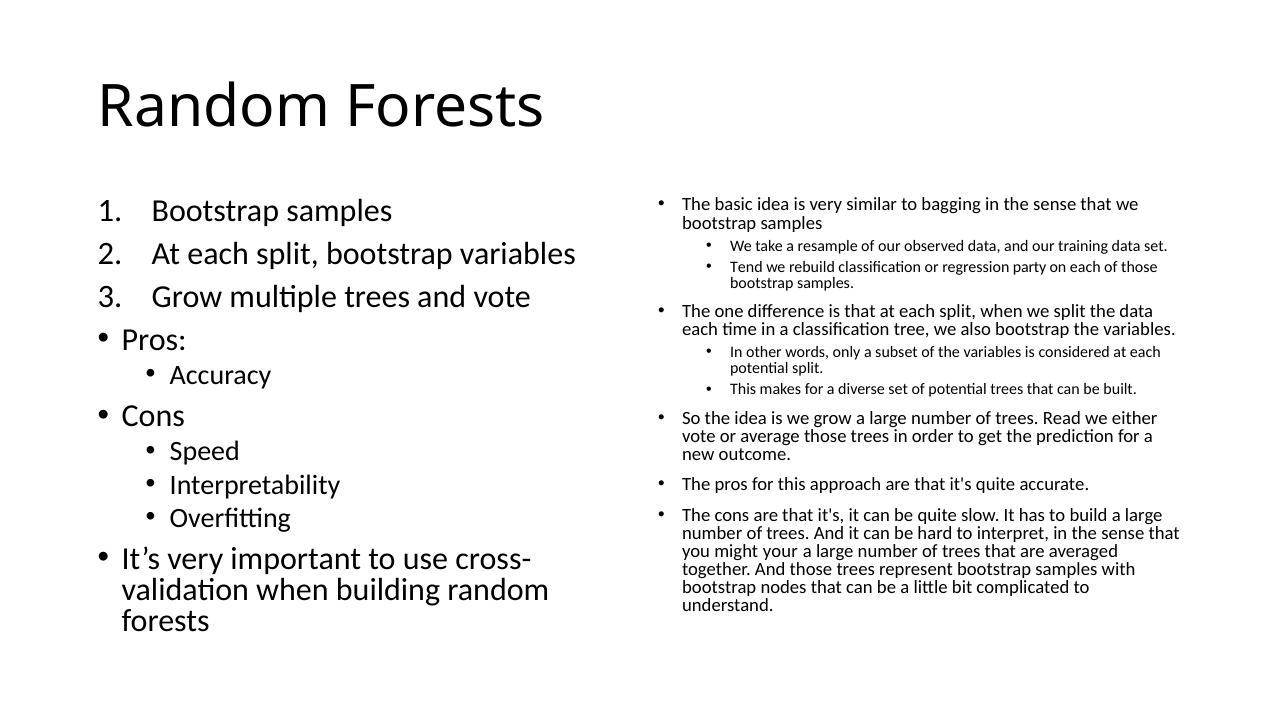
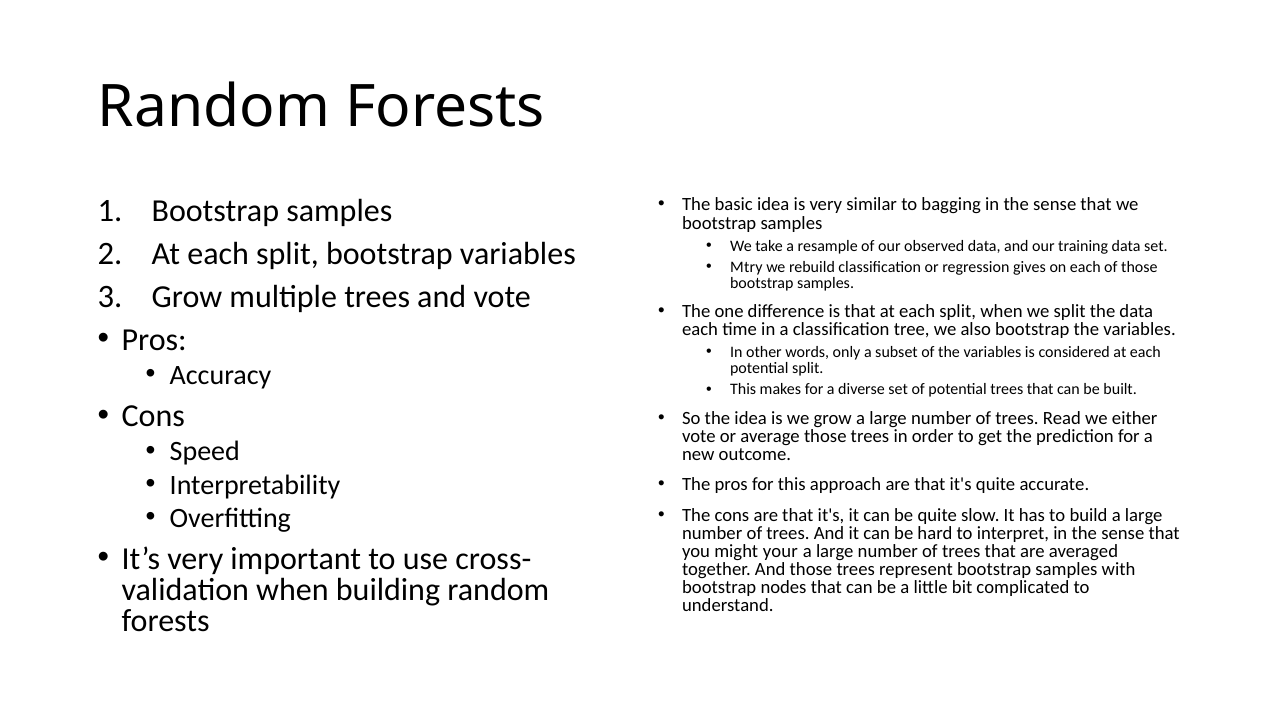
Tend: Tend -> Mtry
party: party -> gives
